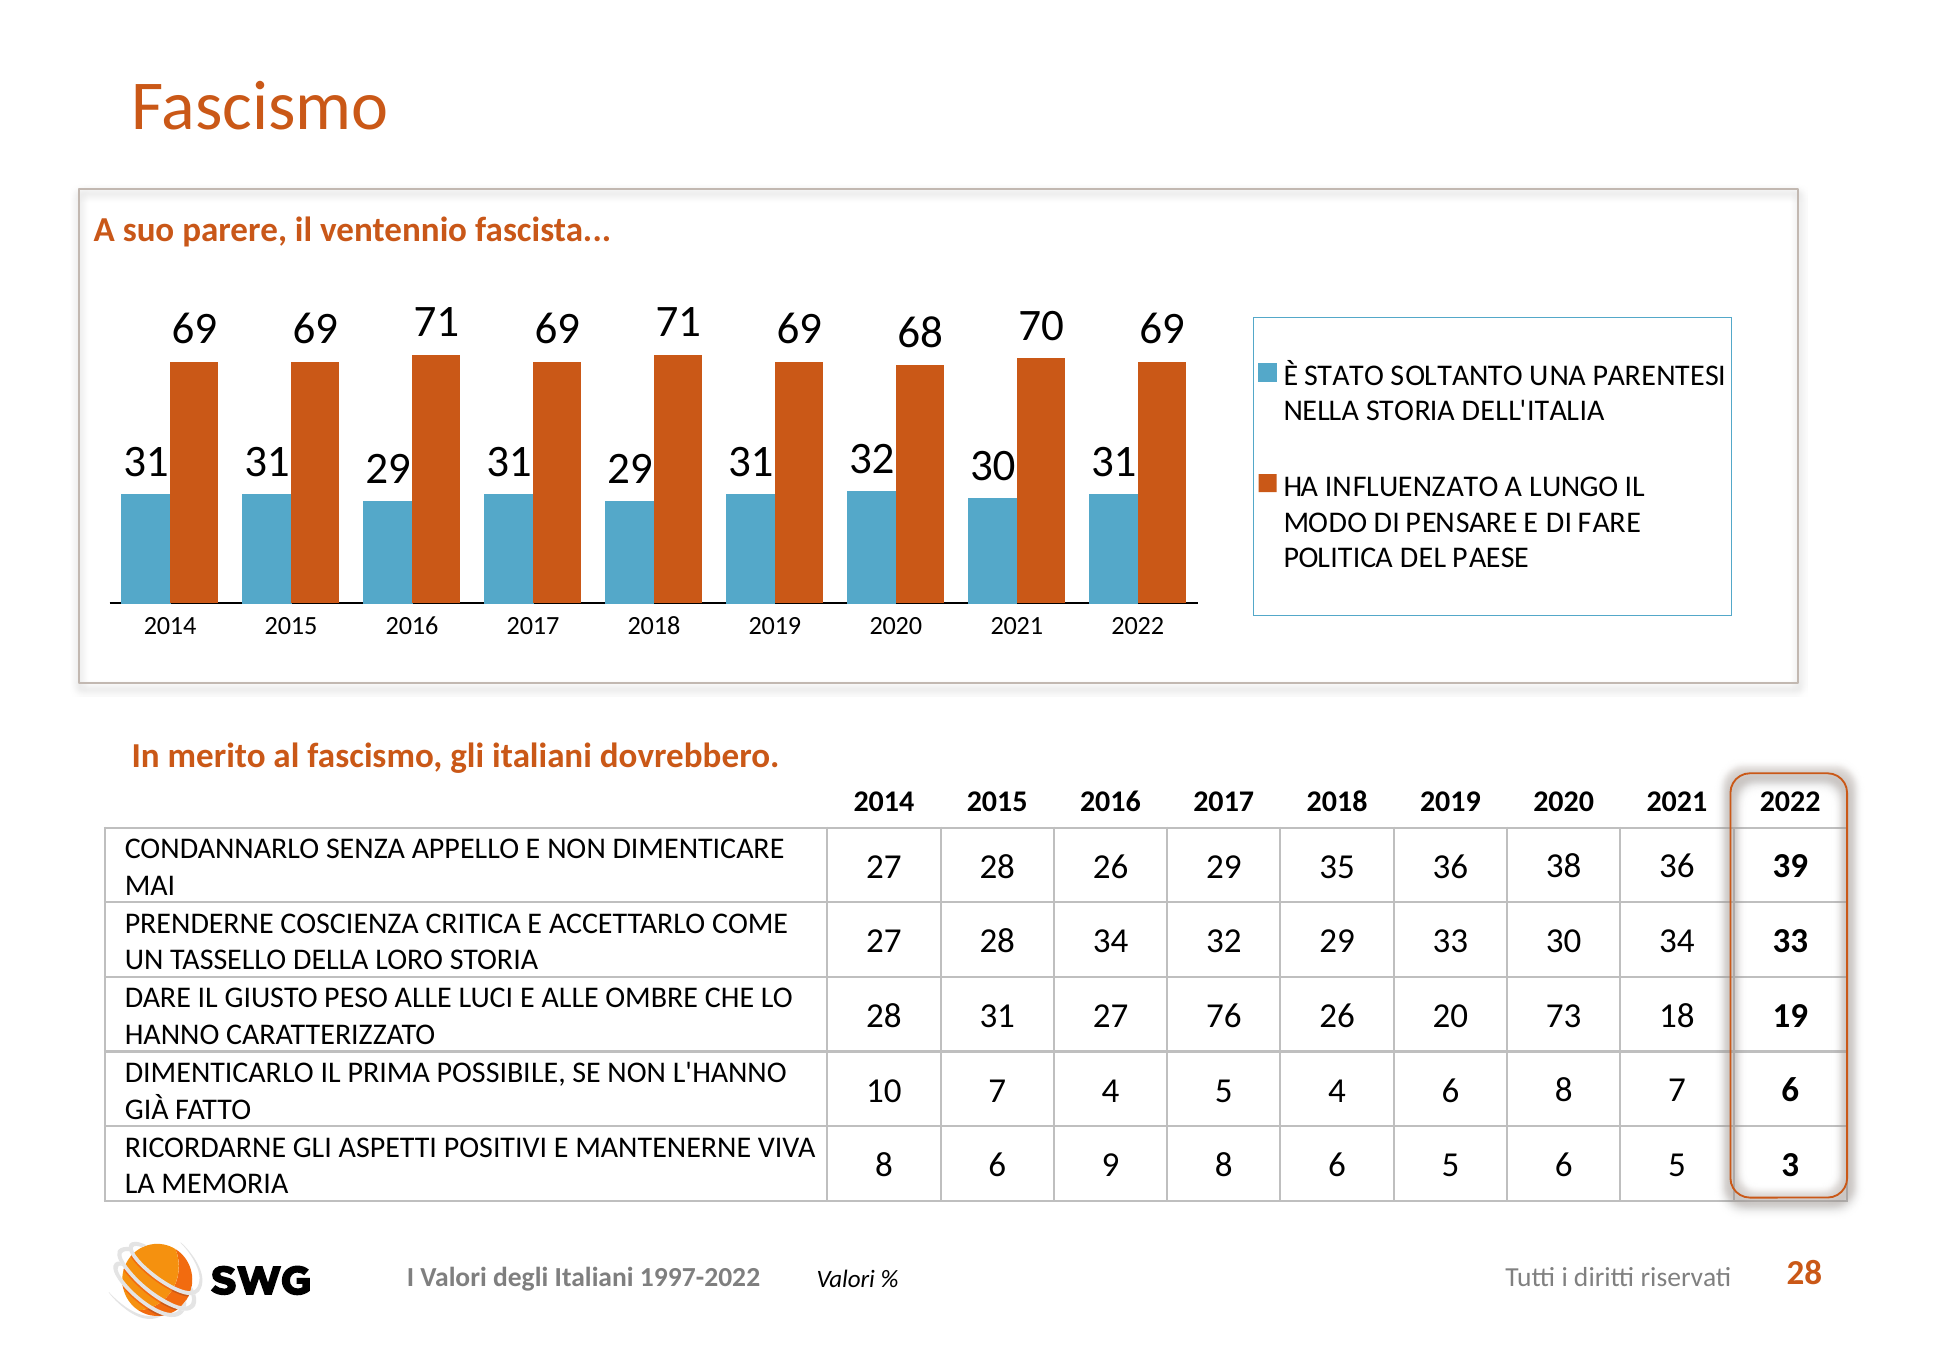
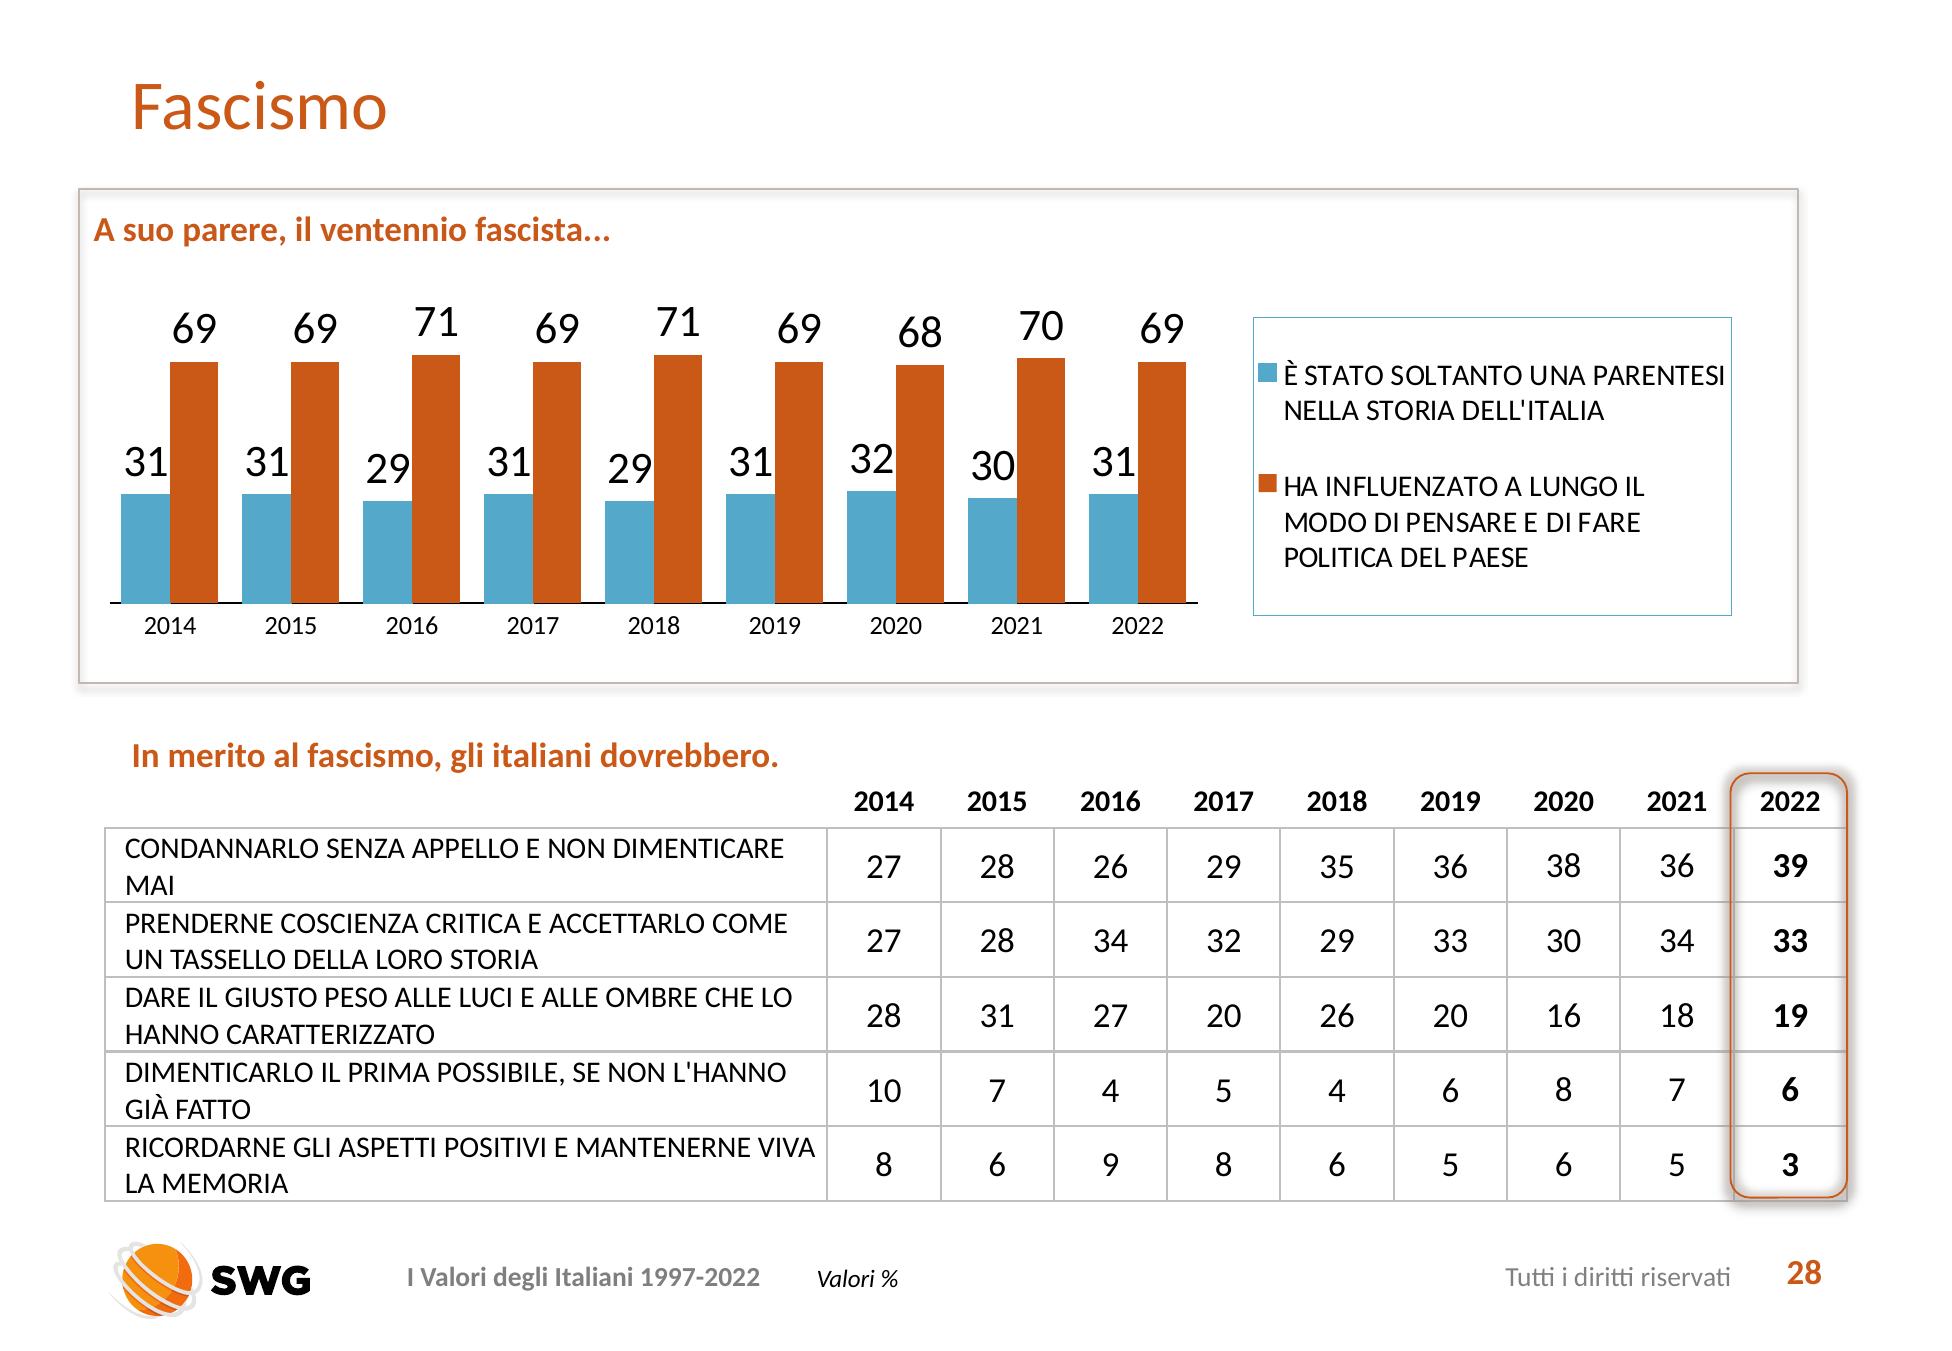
27 76: 76 -> 20
73: 73 -> 16
